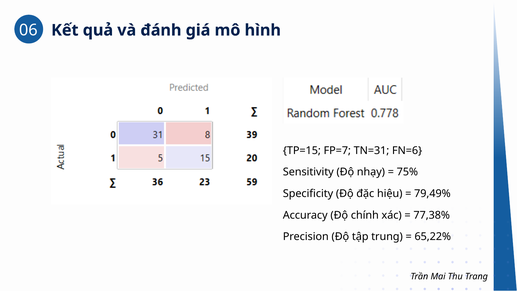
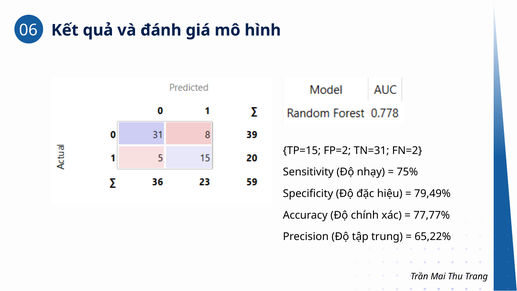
FP=7: FP=7 -> FP=2
FN=6: FN=6 -> FN=2
77,38%: 77,38% -> 77,77%
